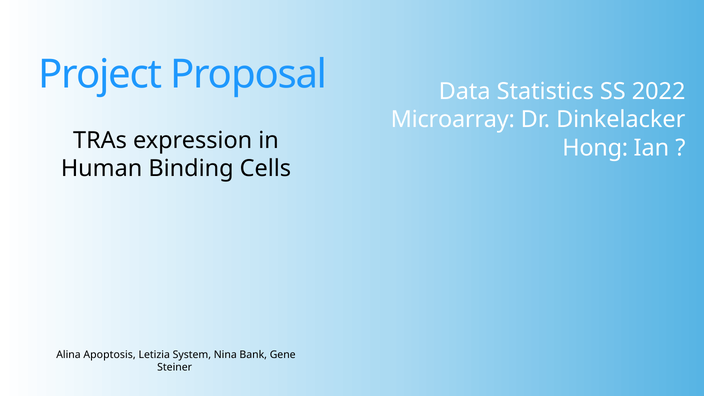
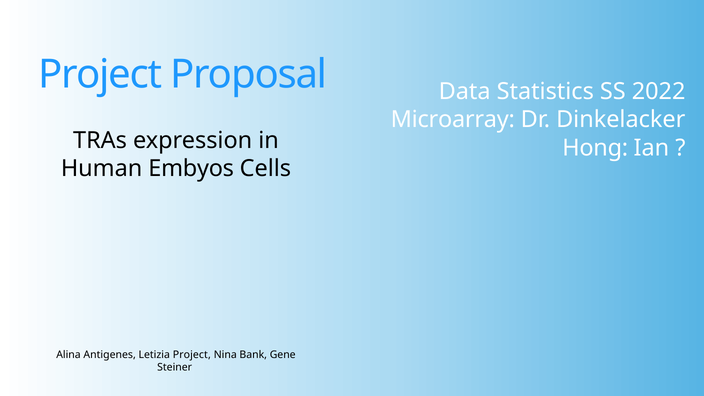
Binding: Binding -> Embyos
Apoptosis: Apoptosis -> Antigenes
Letizia System: System -> Project
